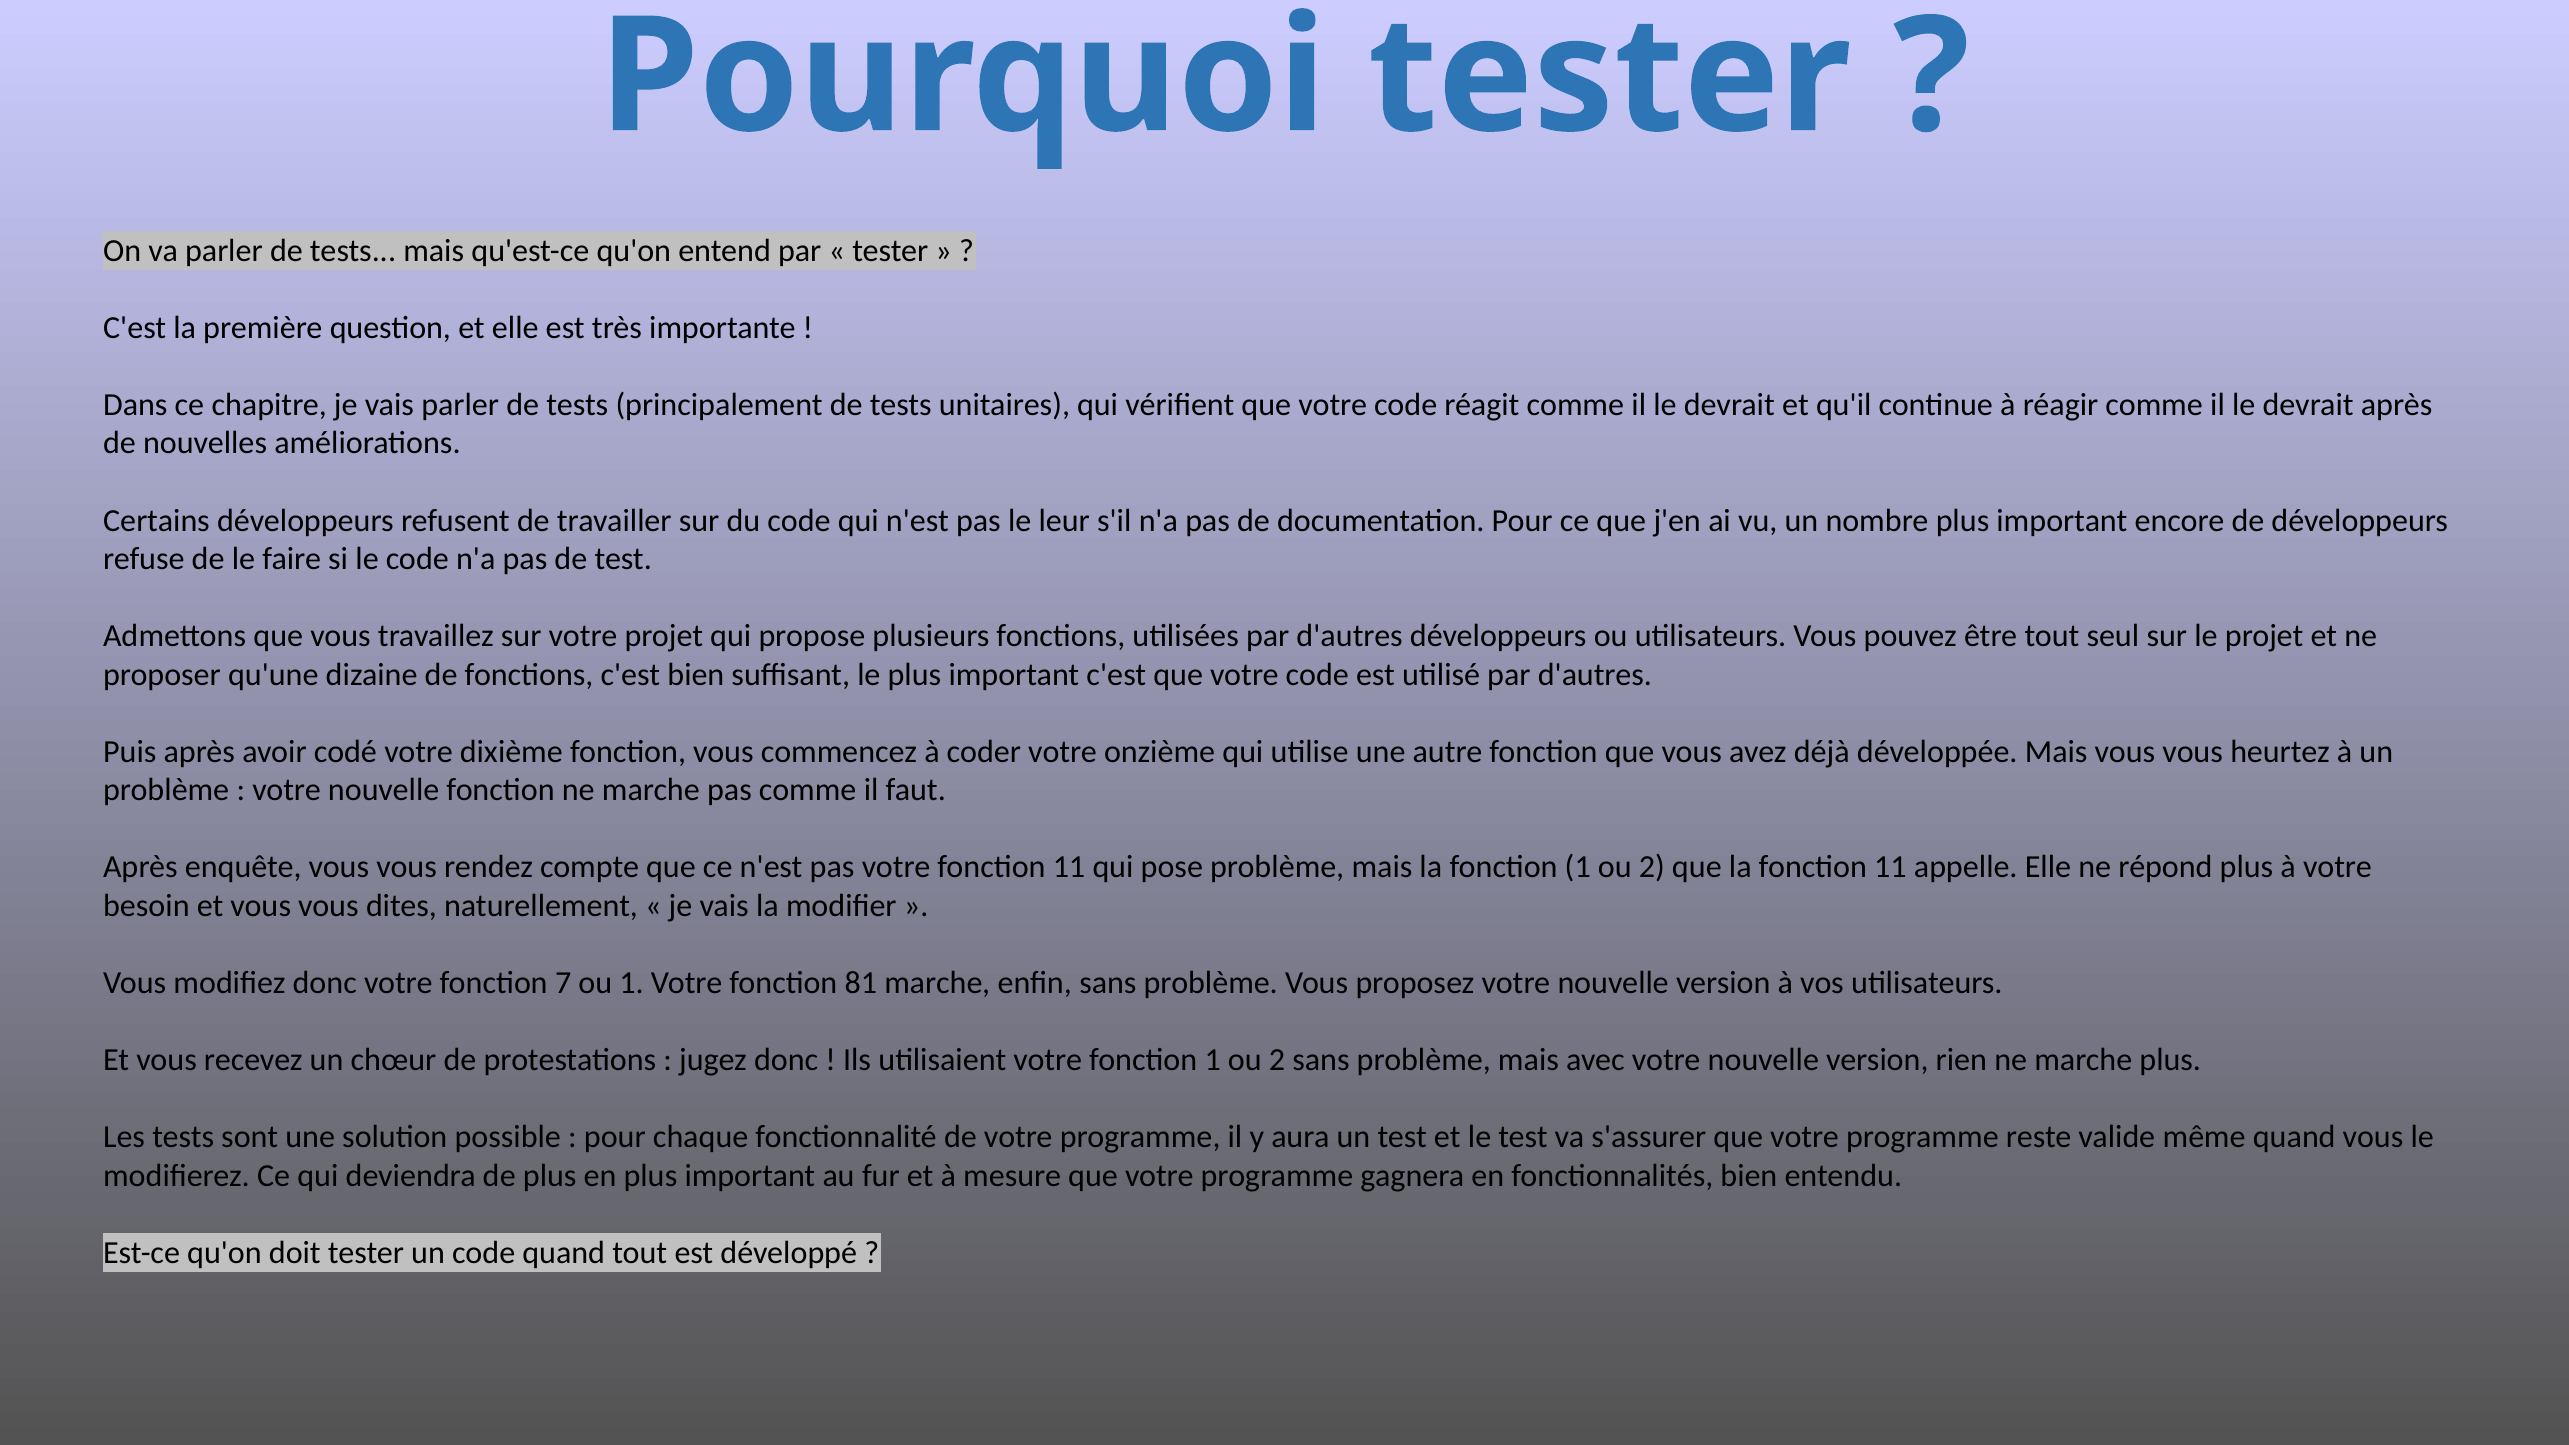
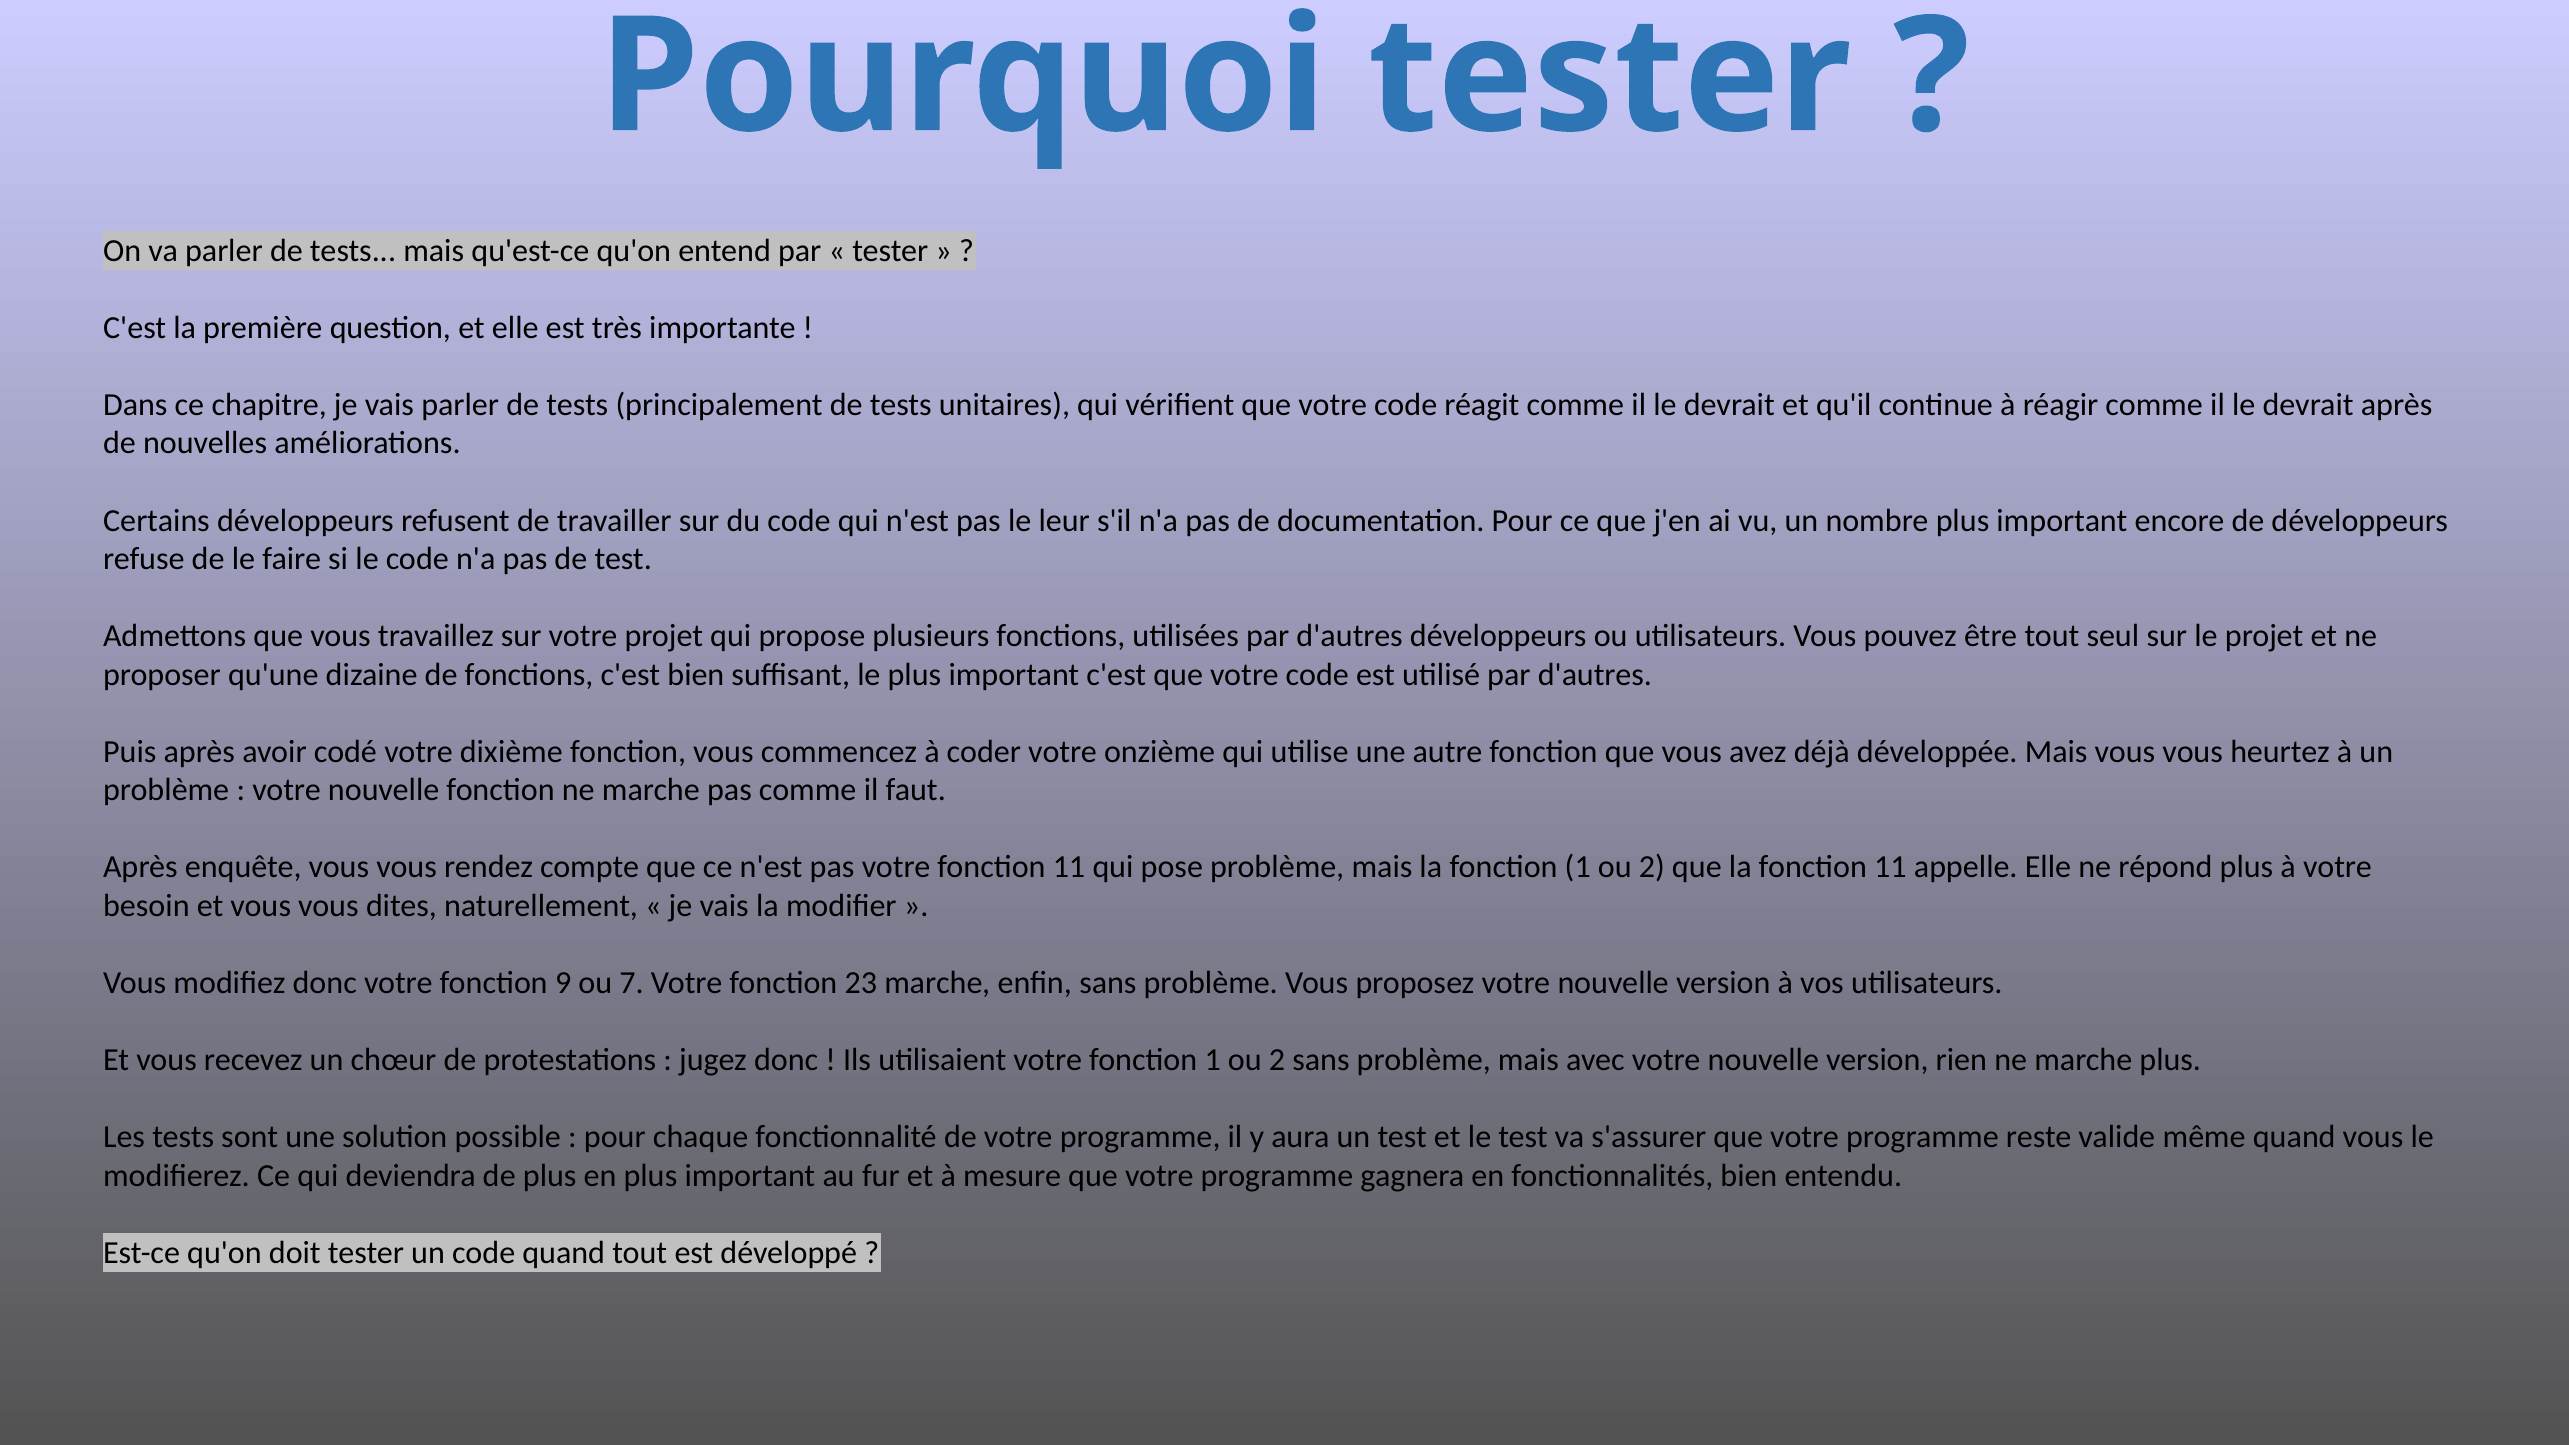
7: 7 -> 9
ou 1: 1 -> 7
81: 81 -> 23
